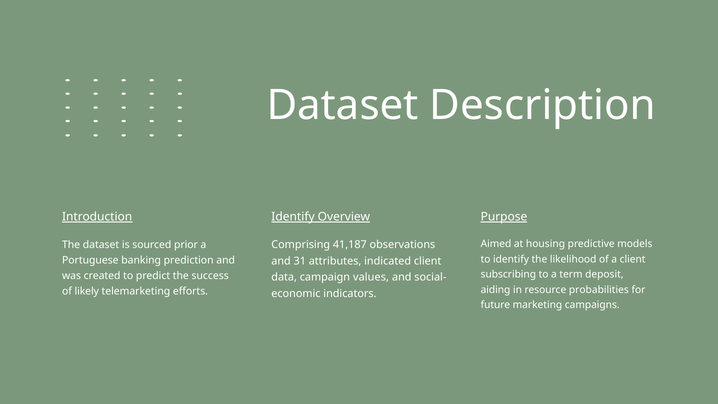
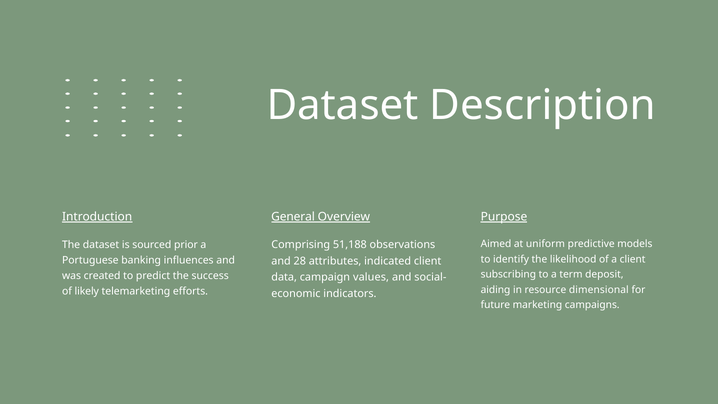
Identify at (293, 216): Identify -> General
housing: housing -> uniform
41,187: 41,187 -> 51,188
prediction: prediction -> influences
31: 31 -> 28
probabilities: probabilities -> dimensional
